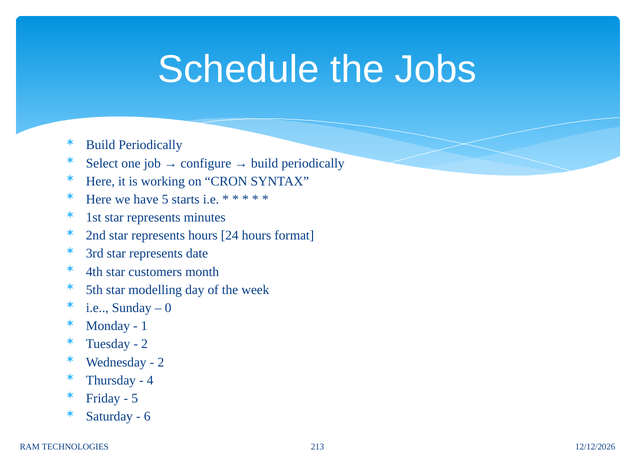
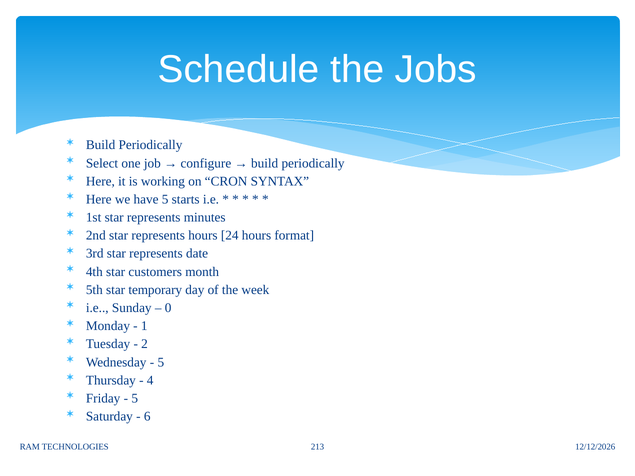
modelling: modelling -> temporary
2 at (161, 362): 2 -> 5
